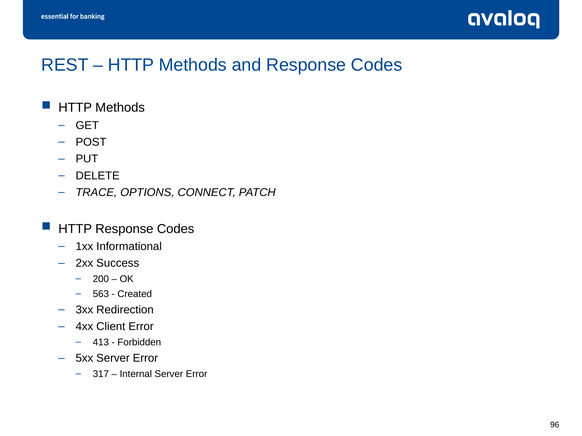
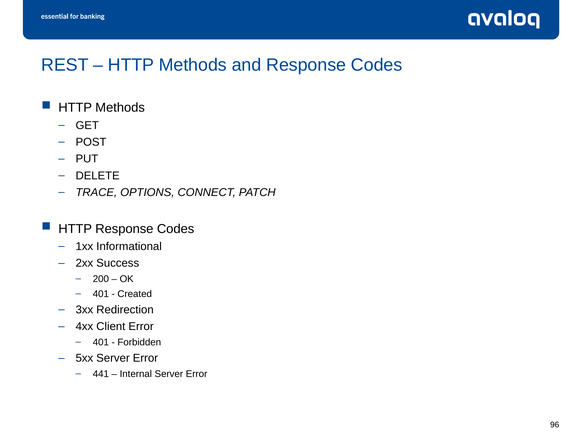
563 at (101, 294): 563 -> 401
413 at (101, 343): 413 -> 401
317: 317 -> 441
